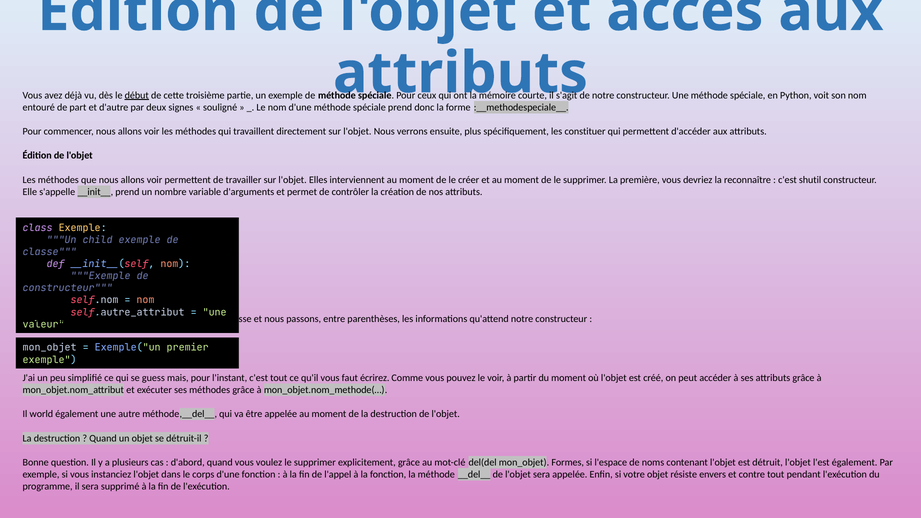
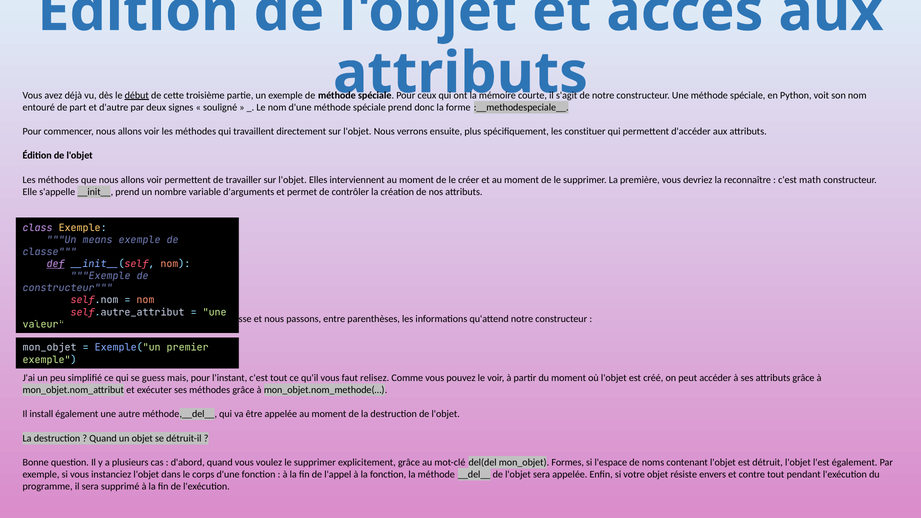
shutil: shutil -> math
child: child -> means
def underline: none -> present
écrirez: écrirez -> relisez
world: world -> install
